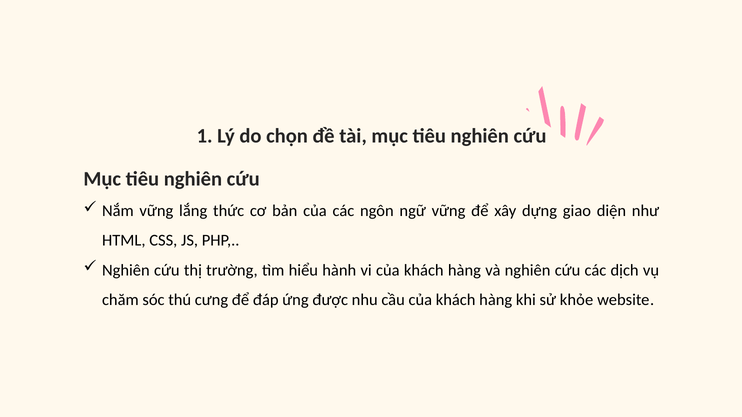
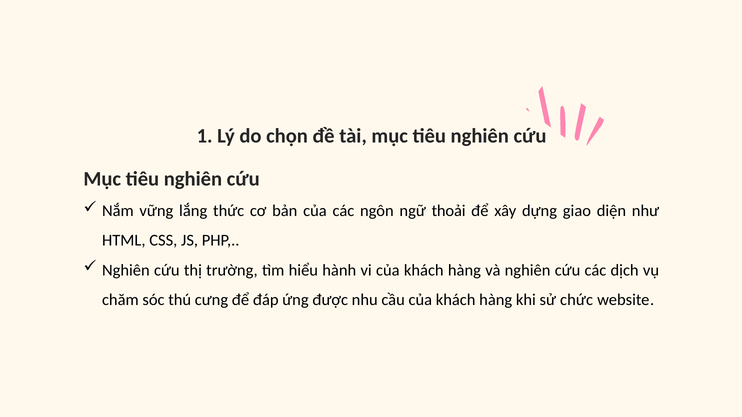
ngữ vững: vững -> thoải
khỏe: khỏe -> chức
